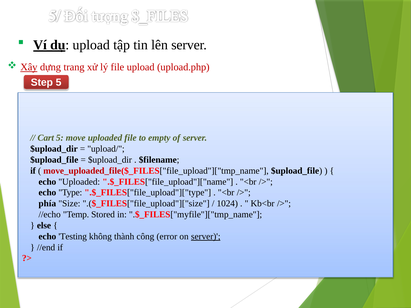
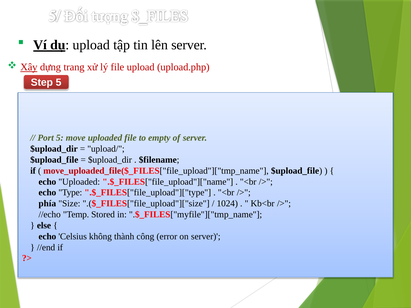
Cart: Cart -> Port
Testing: Testing -> Celsius
server at (206, 237) underline: present -> none
